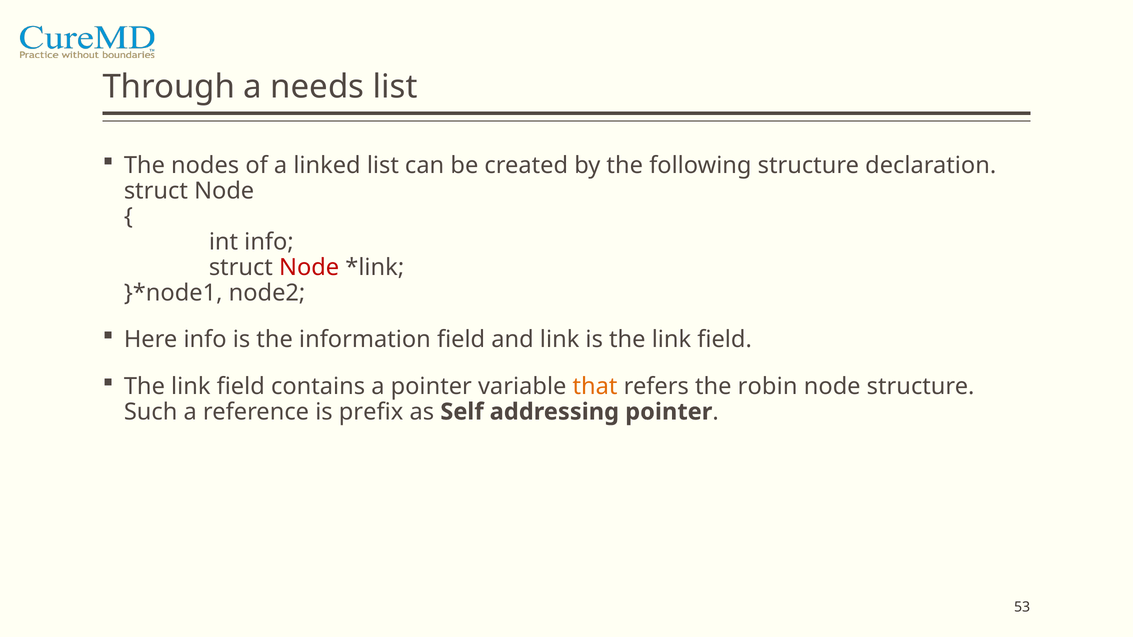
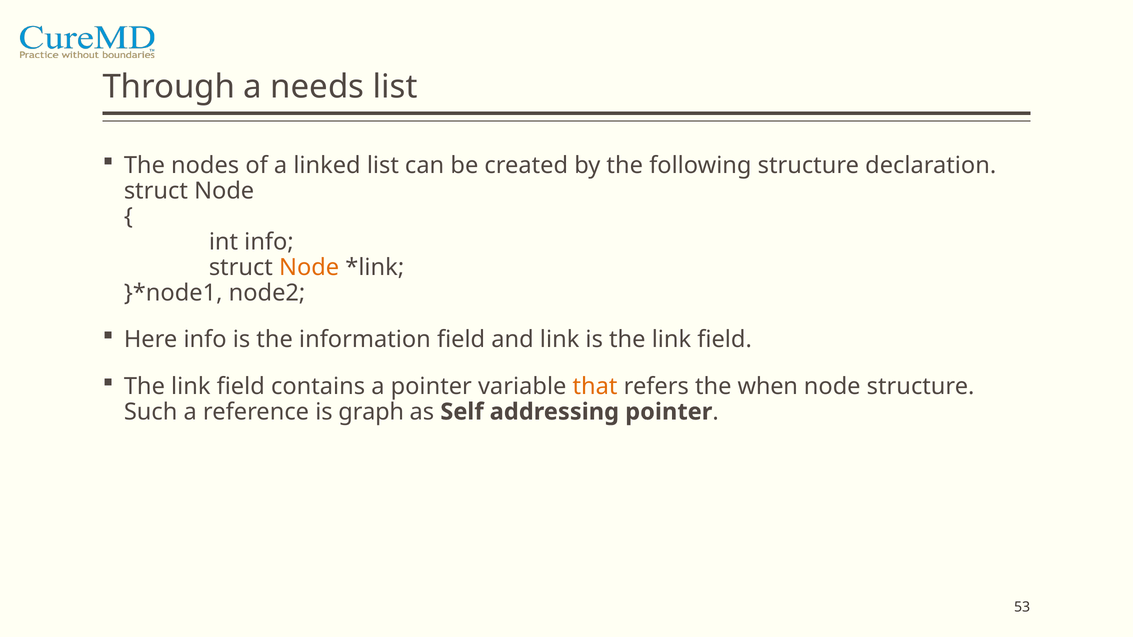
Node at (309, 268) colour: red -> orange
robin: robin -> when
prefix: prefix -> graph
